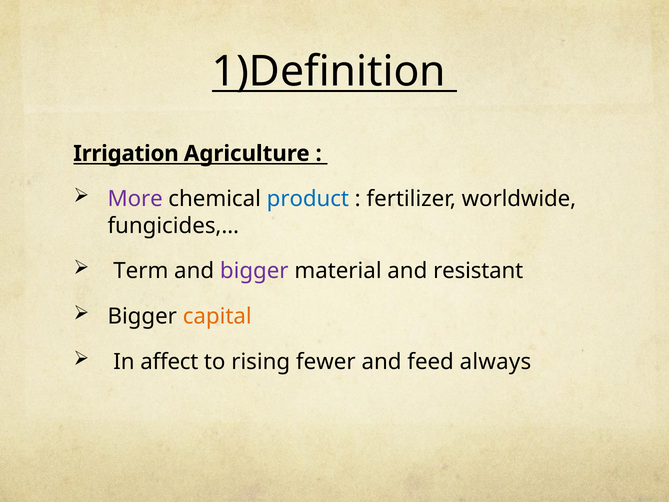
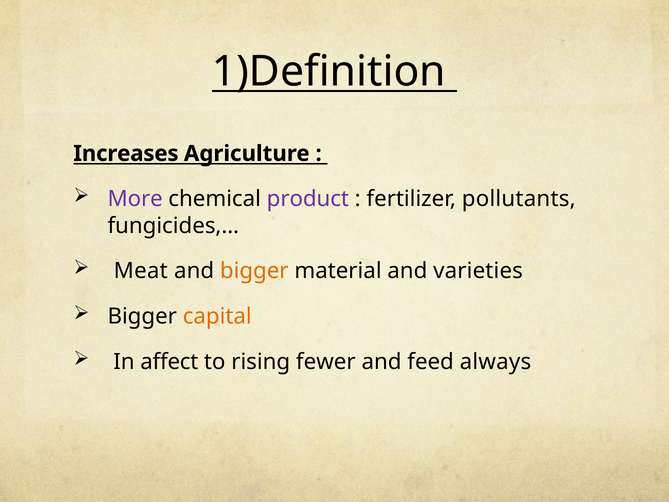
Irrigation: Irrigation -> Increases
product colour: blue -> purple
worldwide: worldwide -> pollutants
Term: Term -> Meat
bigger at (254, 271) colour: purple -> orange
resistant: resistant -> varieties
